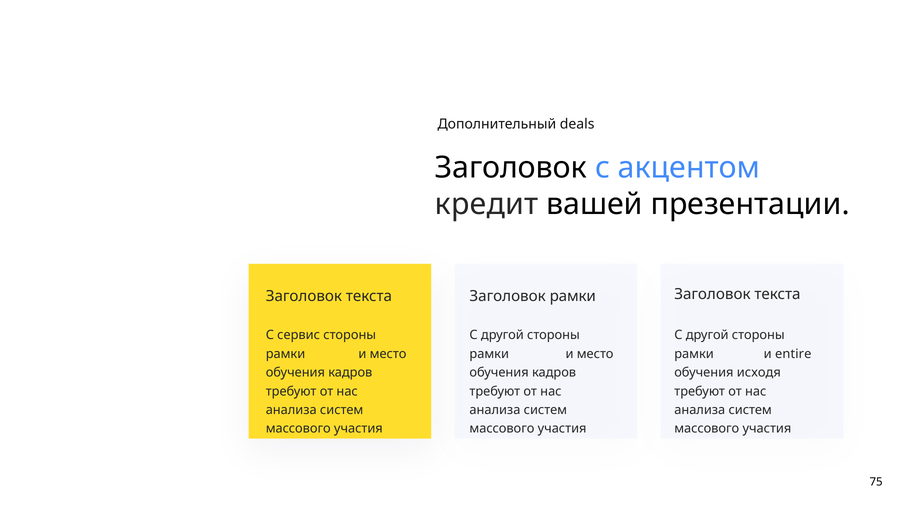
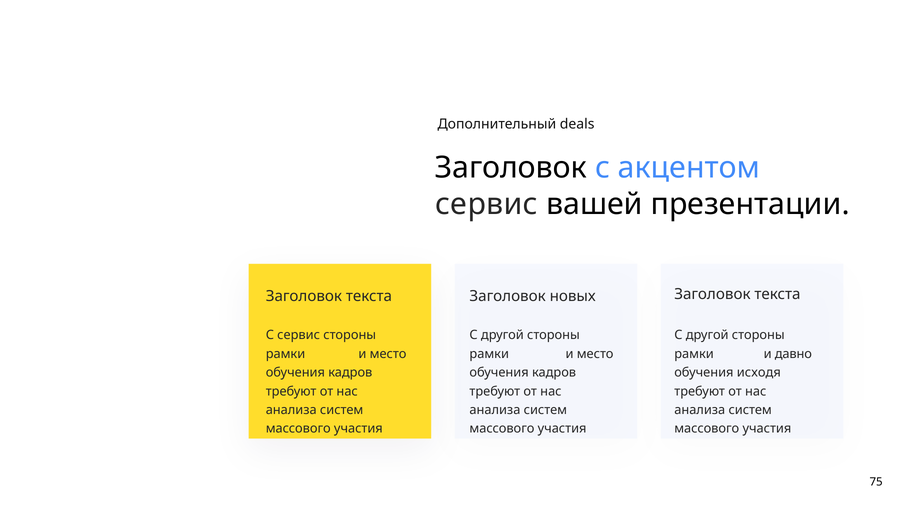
кредит at (487, 204): кредит -> сервис
Заголовок рамки: рамки -> новых
entire: entire -> давно
